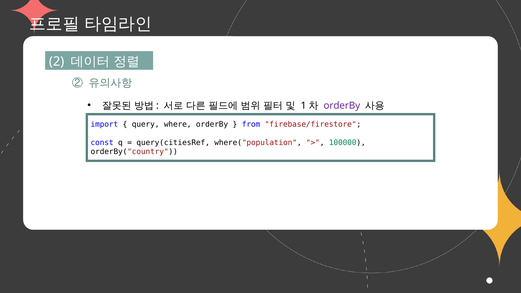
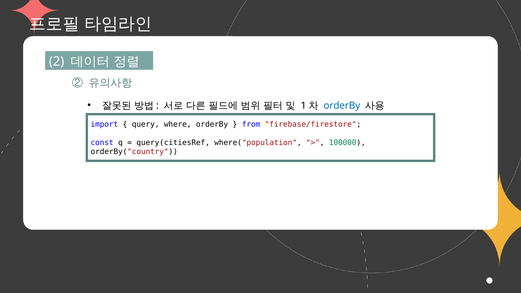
orderBy at (342, 106) colour: purple -> blue
